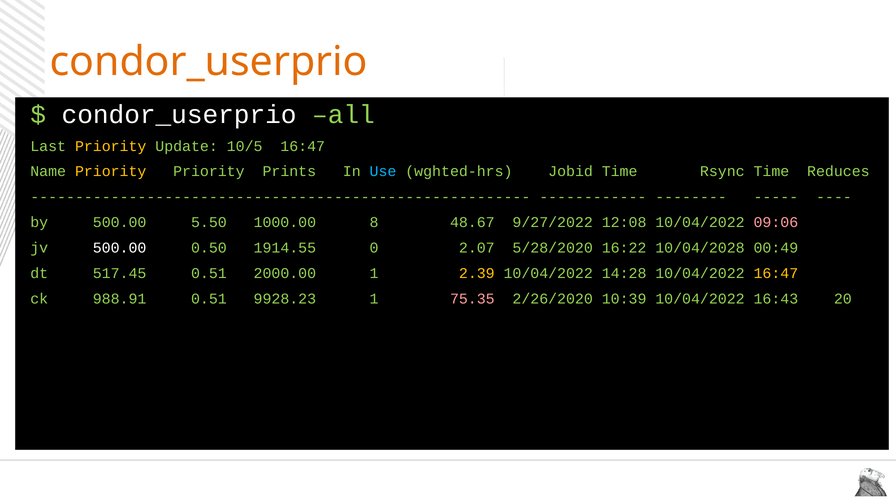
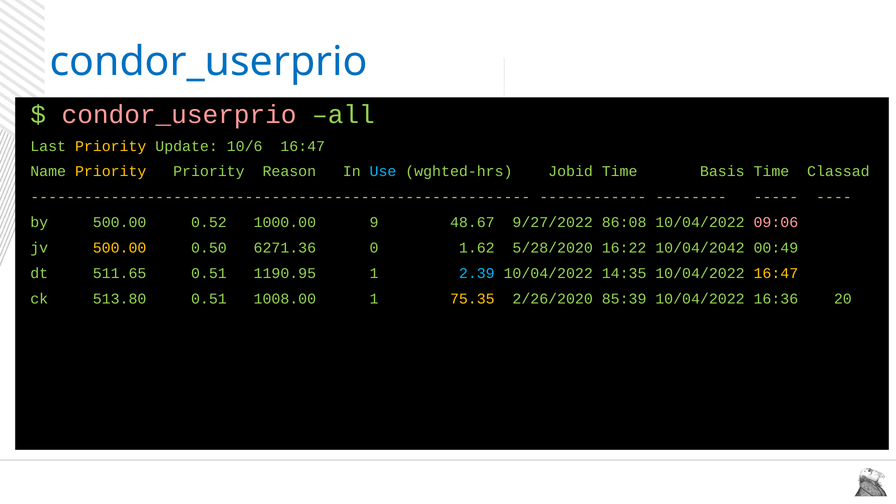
condor_userprio at (209, 62) colour: orange -> blue
condor_userprio at (179, 115) colour: white -> pink
10/5: 10/5 -> 10/6
Prints: Prints -> Reason
Rsync: Rsync -> Basis
Reduces: Reduces -> Classad
5.50: 5.50 -> 0.52
8: 8 -> 9
12:08: 12:08 -> 86:08
500.00 at (120, 248) colour: white -> yellow
1914.55: 1914.55 -> 6271.36
2.07: 2.07 -> 1.62
10/04/2028: 10/04/2028 -> 10/04/2042
517.45: 517.45 -> 511.65
2000.00: 2000.00 -> 1190.95
2.39 colour: yellow -> light blue
14:28: 14:28 -> 14:35
988.91: 988.91 -> 513.80
9928.23: 9928.23 -> 1008.00
75.35 colour: pink -> yellow
10:39: 10:39 -> 85:39
16:43: 16:43 -> 16:36
